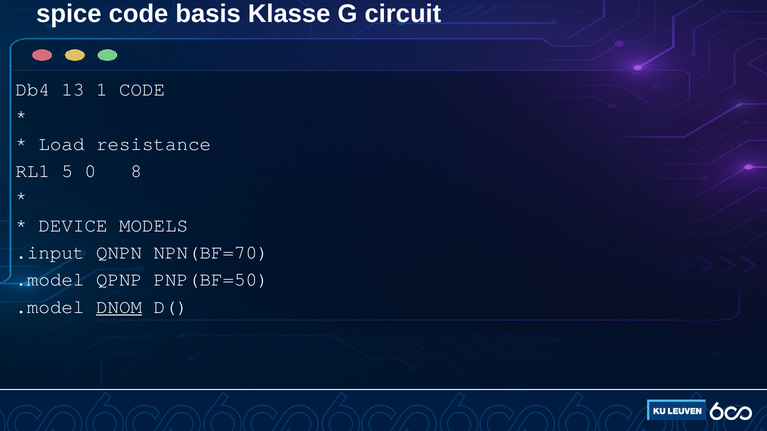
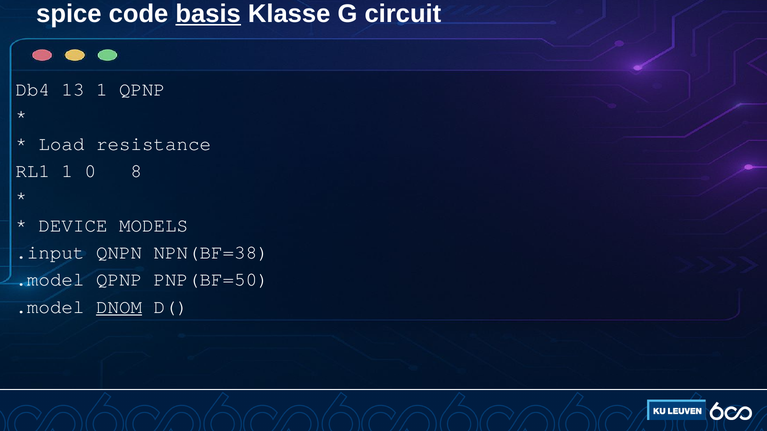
basis underline: none -> present
1 CODE: CODE -> QPNP
RL1 5: 5 -> 1
NPN(BF=70: NPN(BF=70 -> NPN(BF=38
